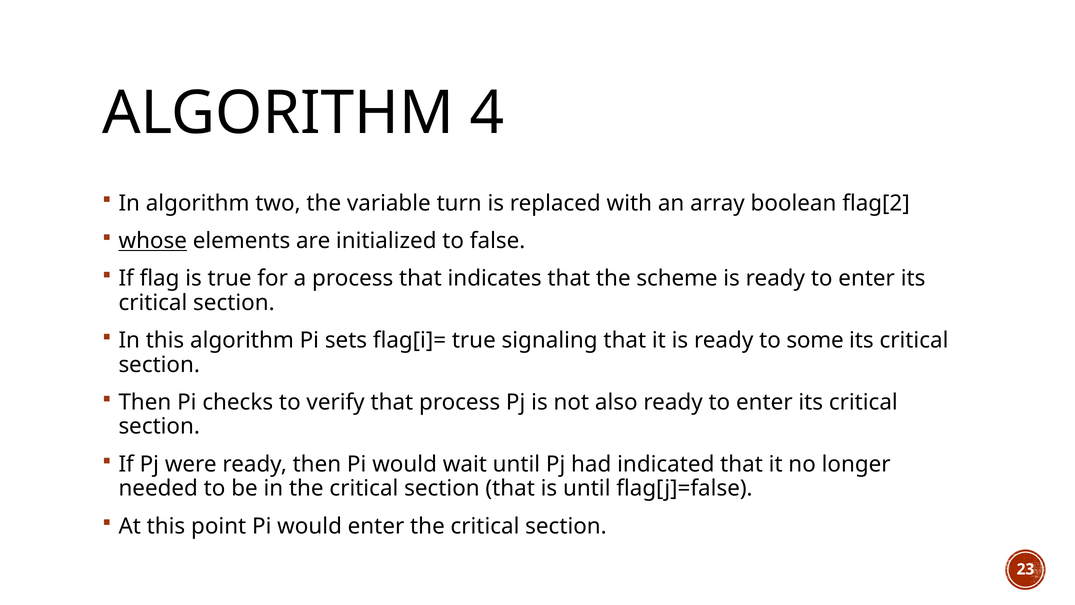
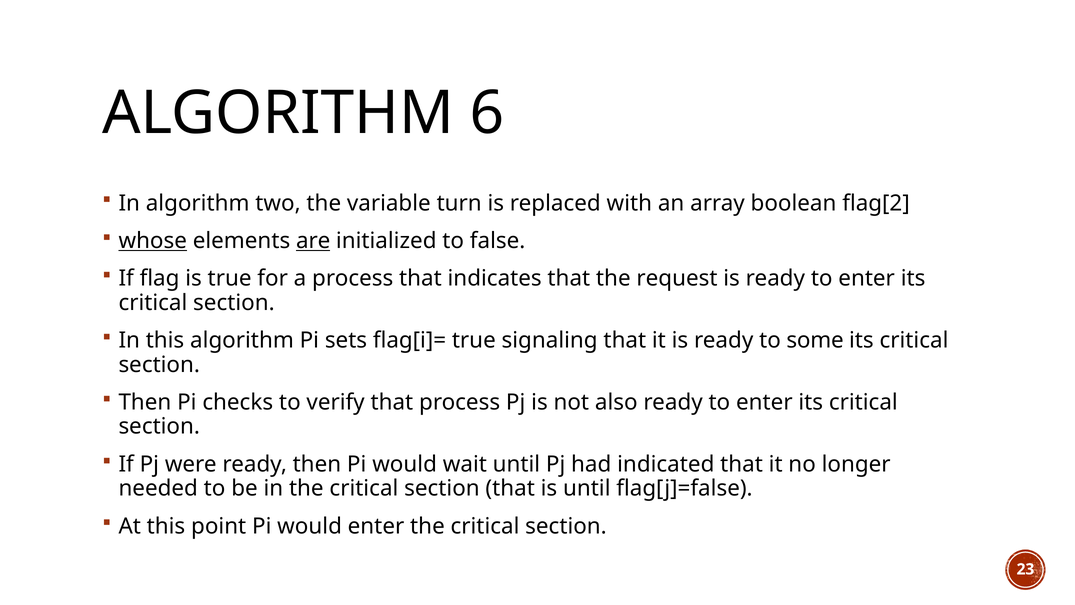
4: 4 -> 6
are underline: none -> present
scheme: scheme -> request
